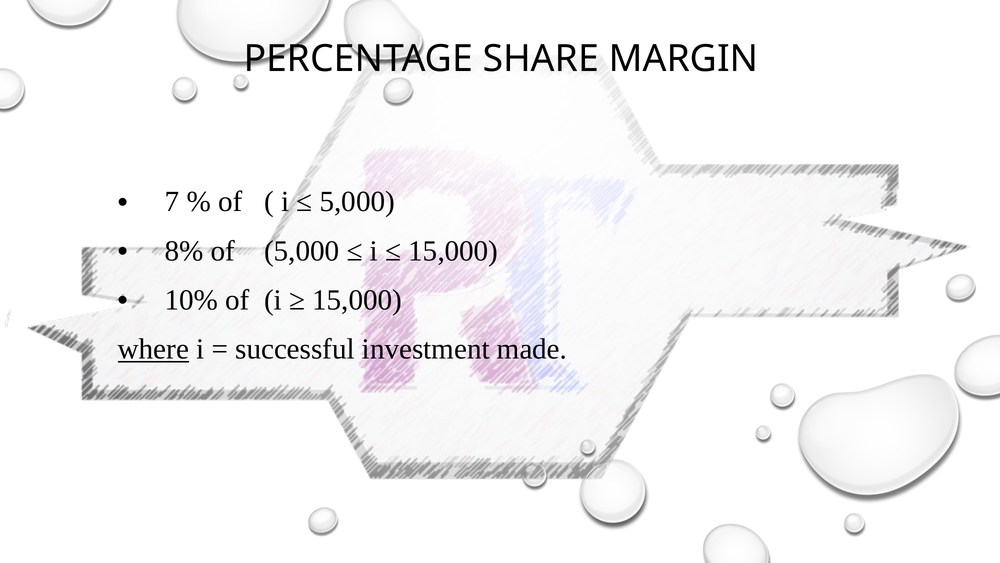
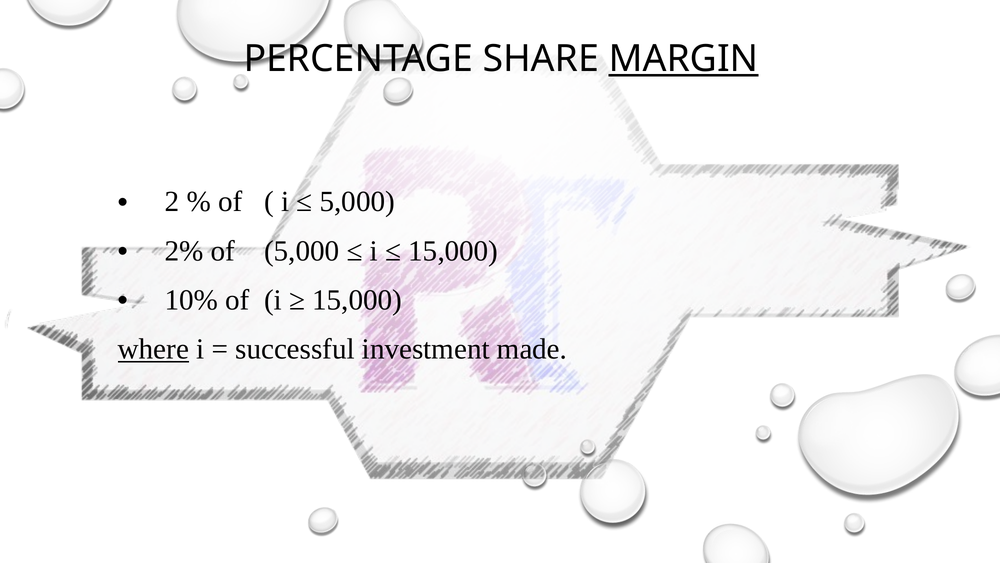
MARGIN underline: none -> present
7: 7 -> 2
8%: 8% -> 2%
